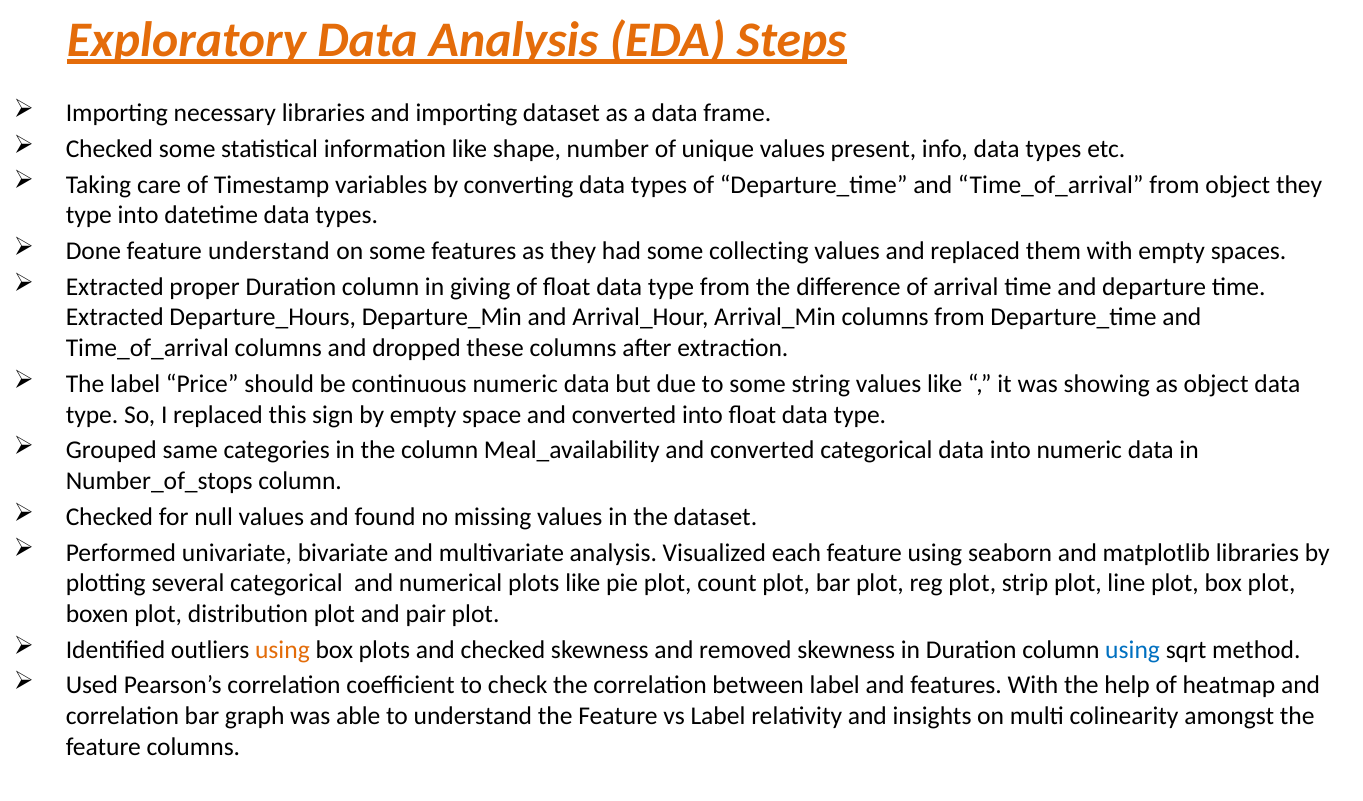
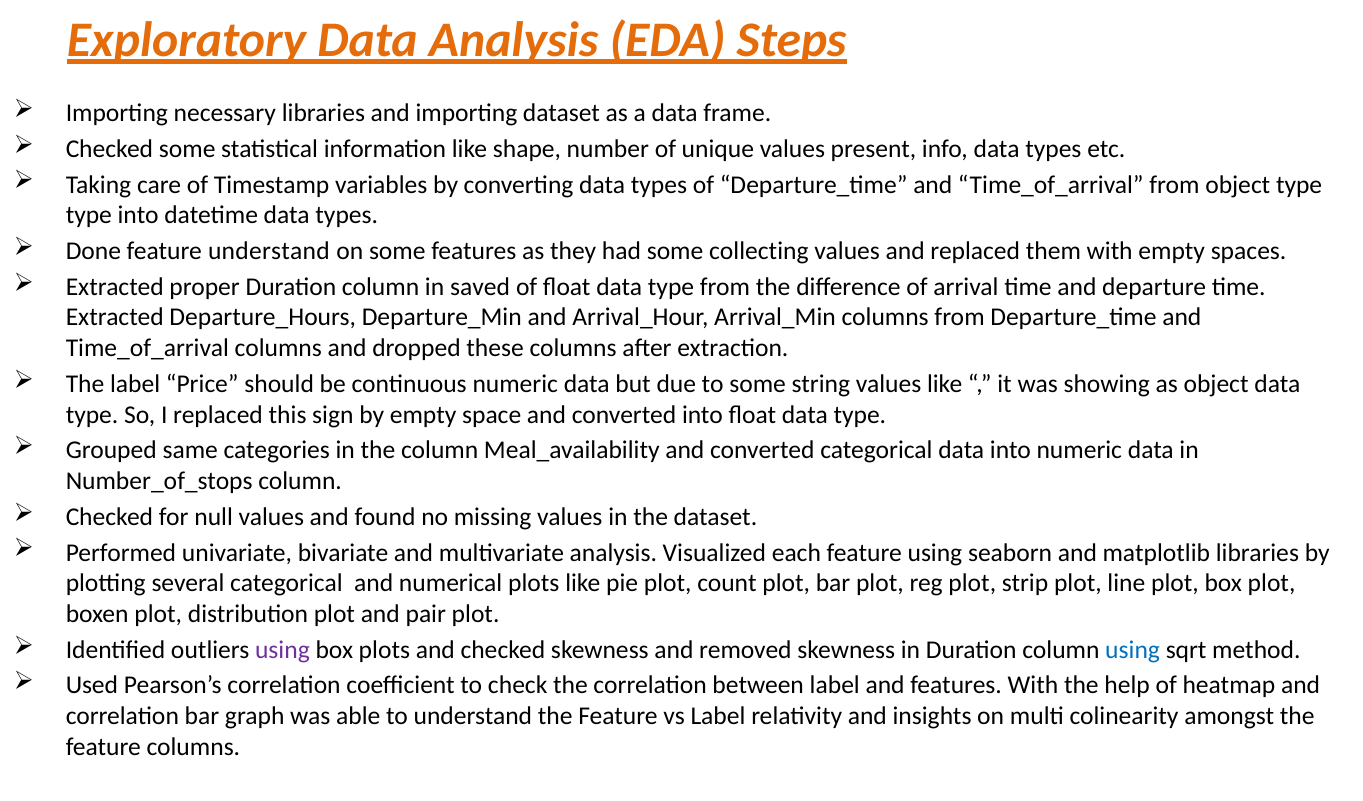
object they: they -> type
giving: giving -> saved
using at (282, 650) colour: orange -> purple
